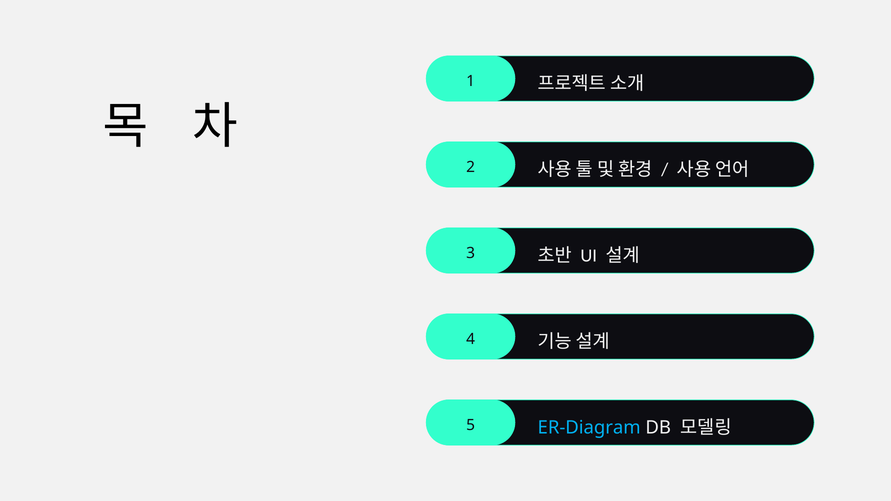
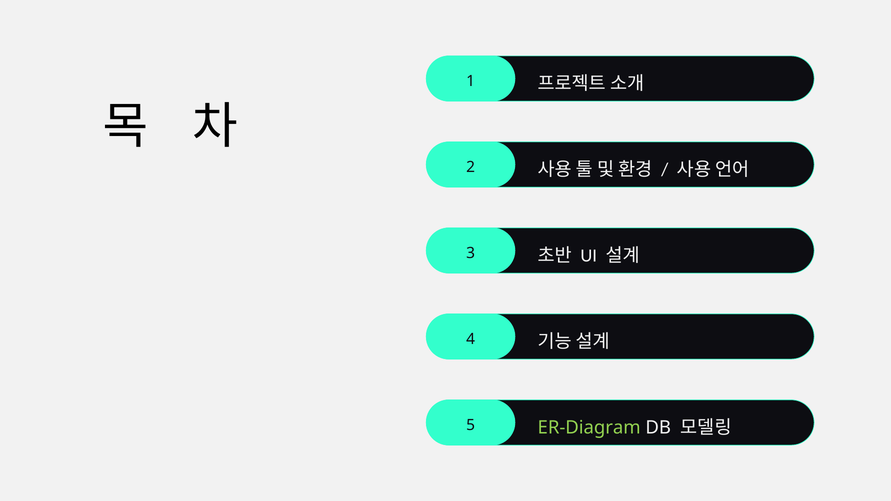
ER-Diagram colour: light blue -> light green
